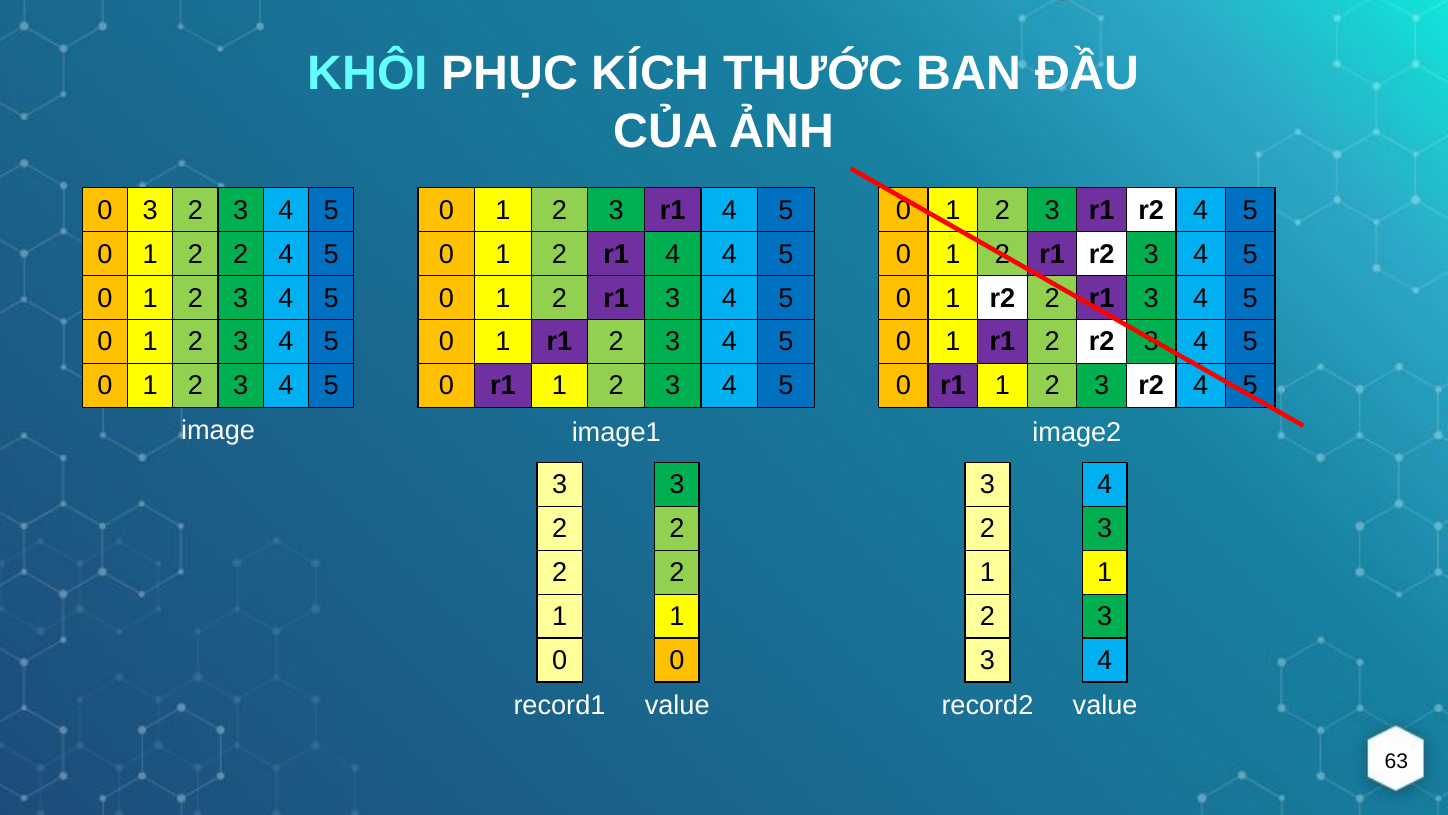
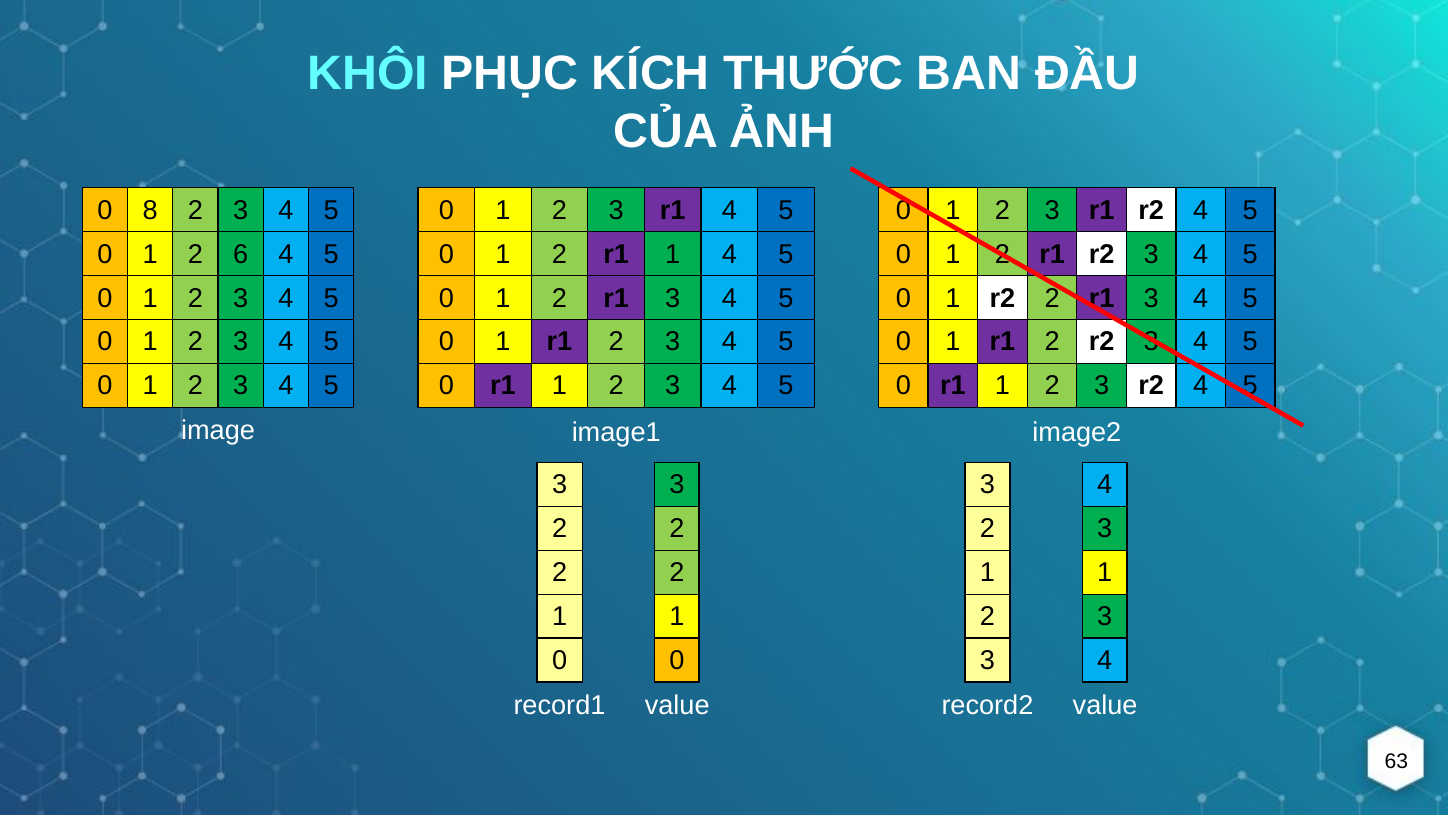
0 3: 3 -> 8
1 2 2: 2 -> 6
2 r1 4: 4 -> 1
